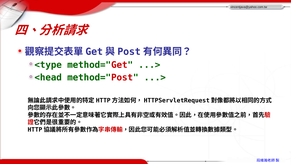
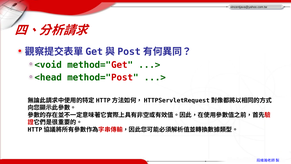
<type: <type -> <void
